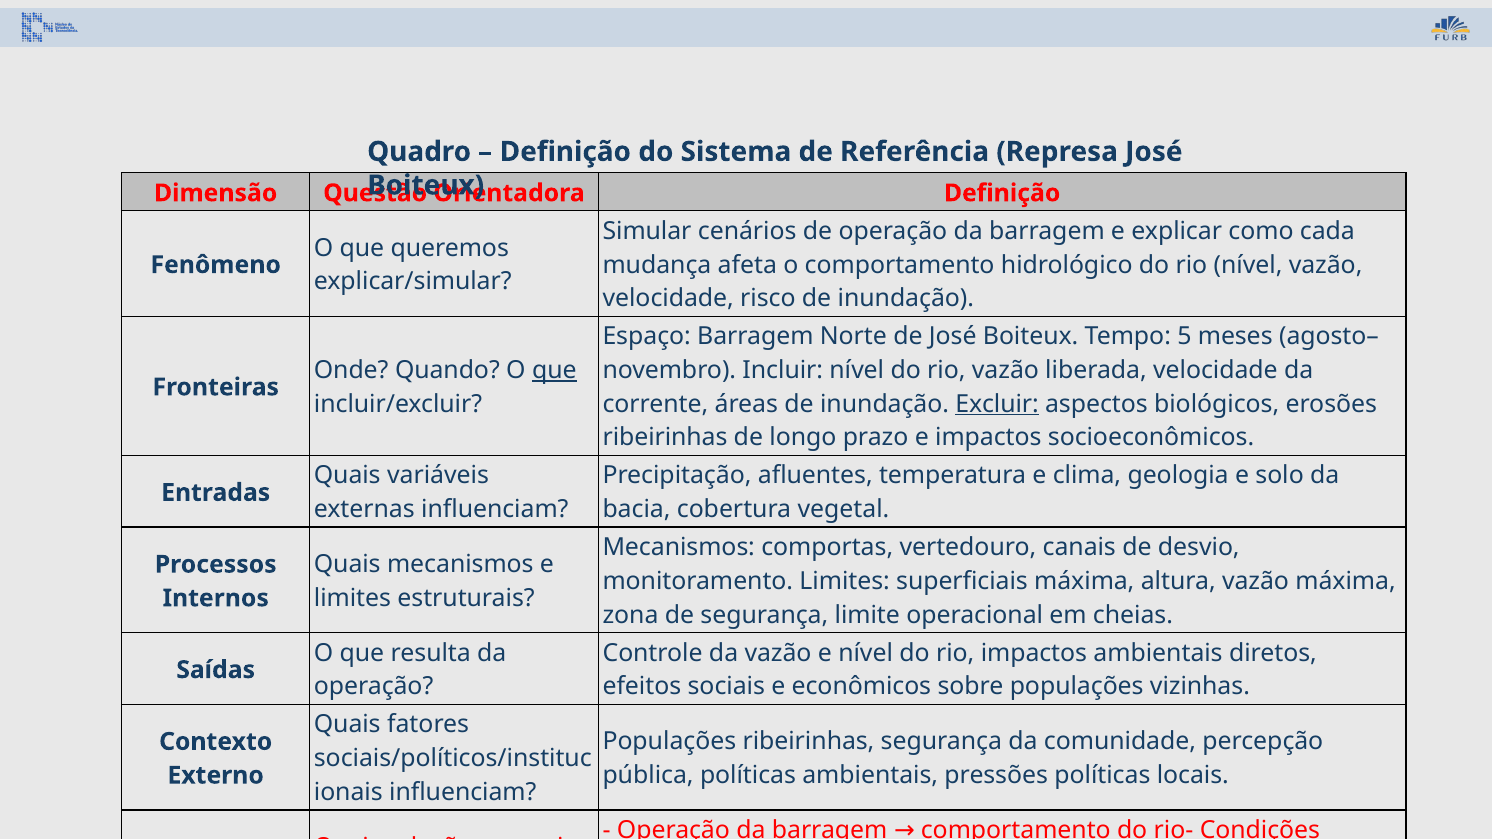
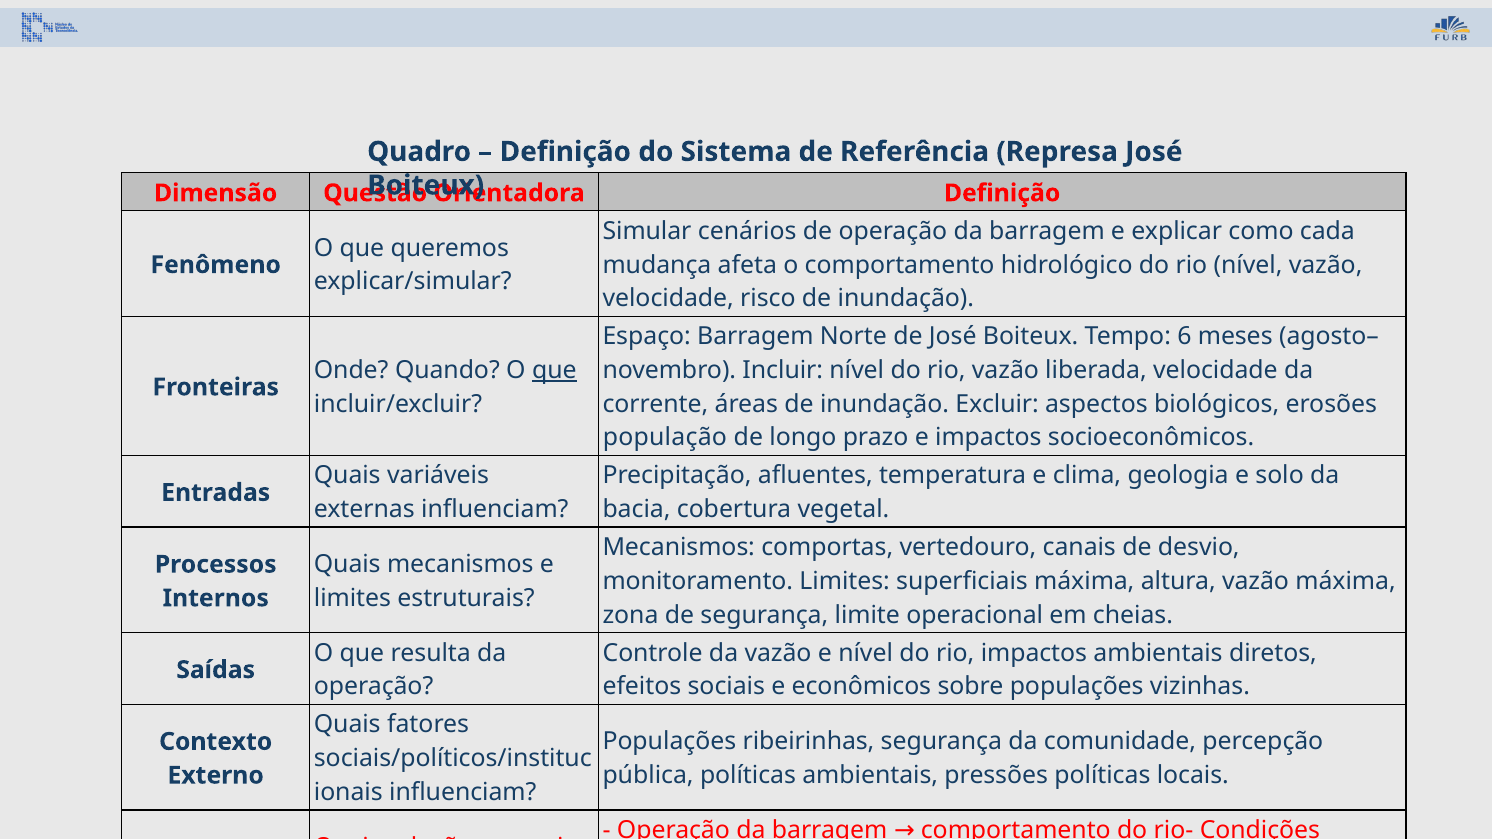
5: 5 -> 6
Excluir underline: present -> none
ribeirinhas at (665, 438): ribeirinhas -> população
